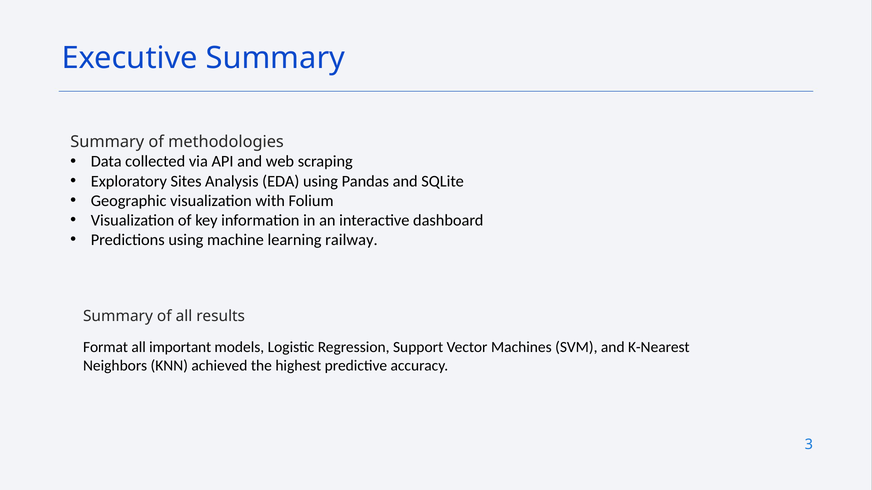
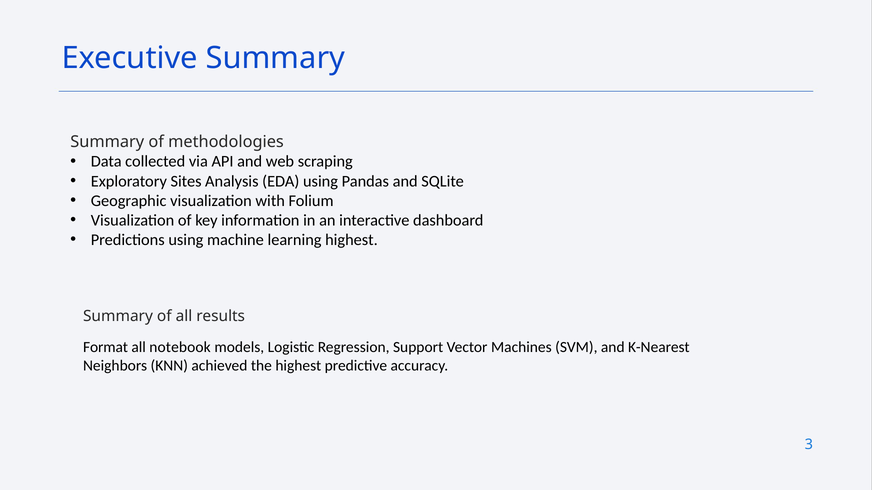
learning railway: railway -> highest
important: important -> notebook
